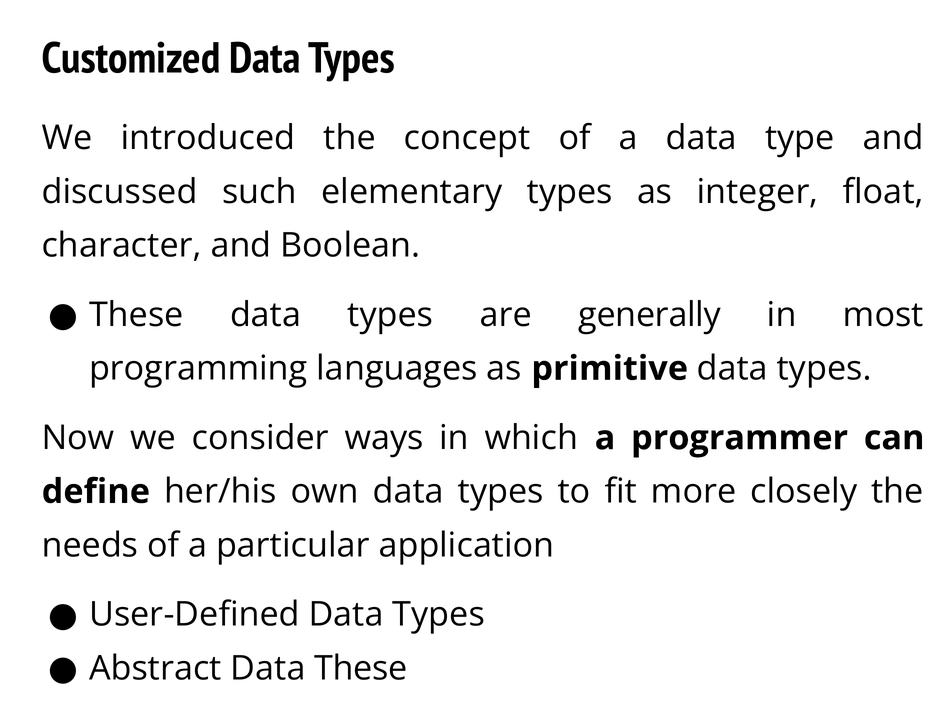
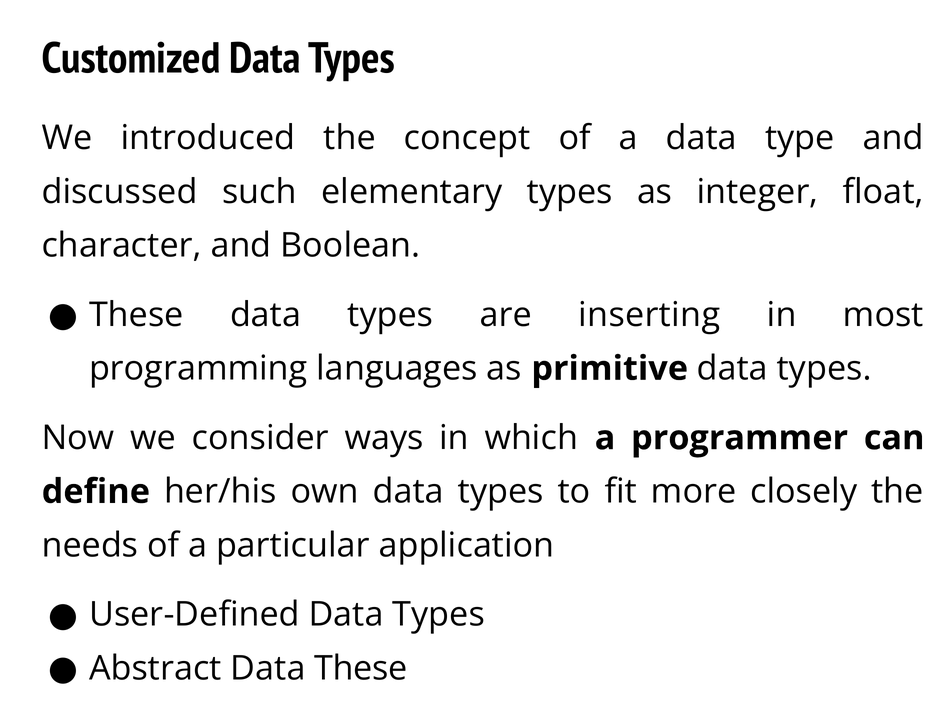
generally: generally -> inserting
